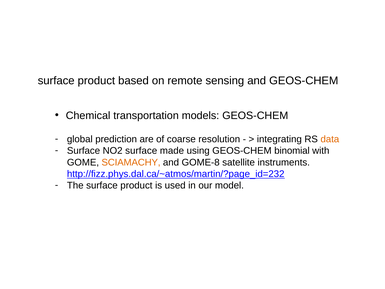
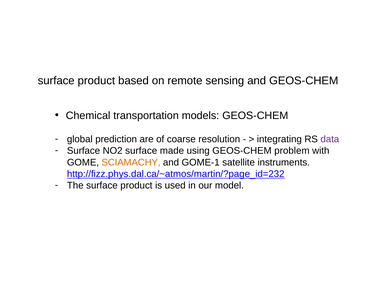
data colour: orange -> purple
binomial: binomial -> problem
GOME-8: GOME-8 -> GOME-1
